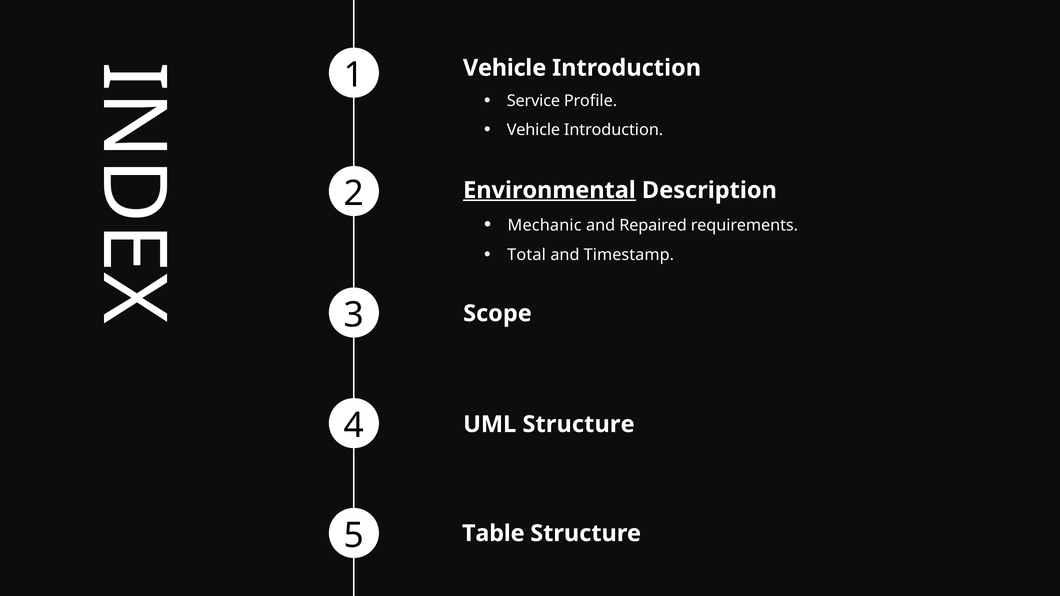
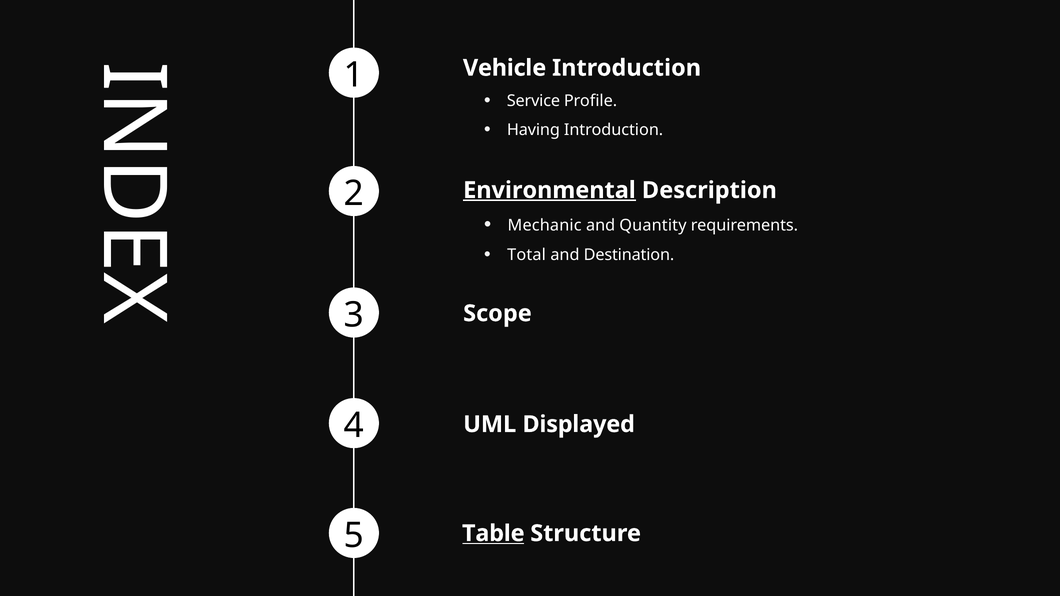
Vehicle at (533, 130): Vehicle -> Having
Repaired: Repaired -> Quantity
Timestamp: Timestamp -> Destination
UML Structure: Structure -> Displayed
Table underline: none -> present
